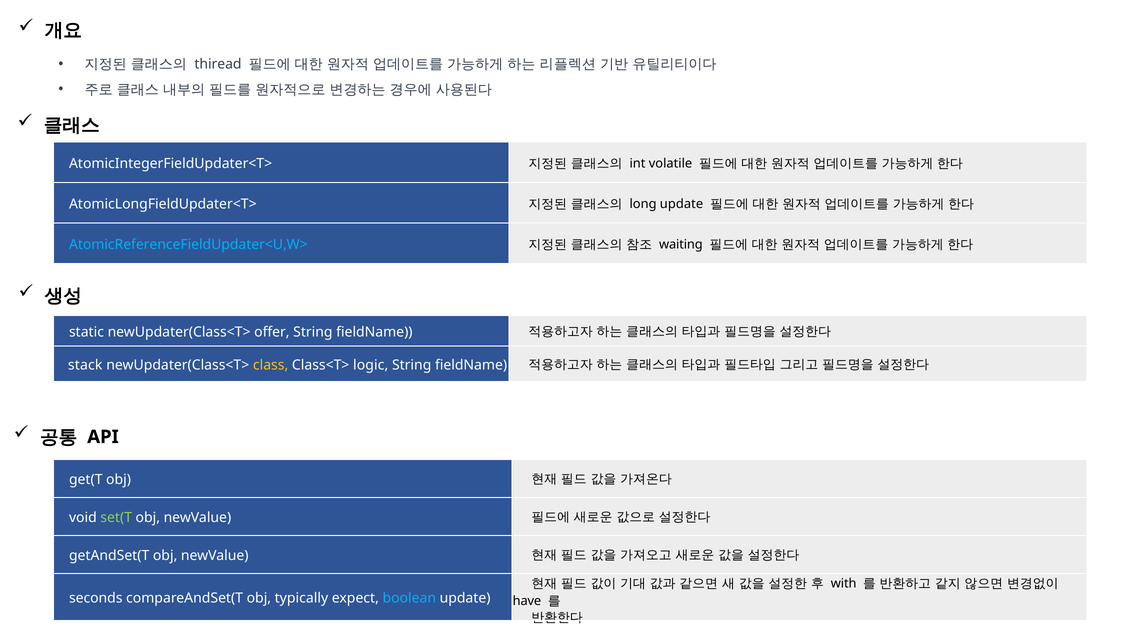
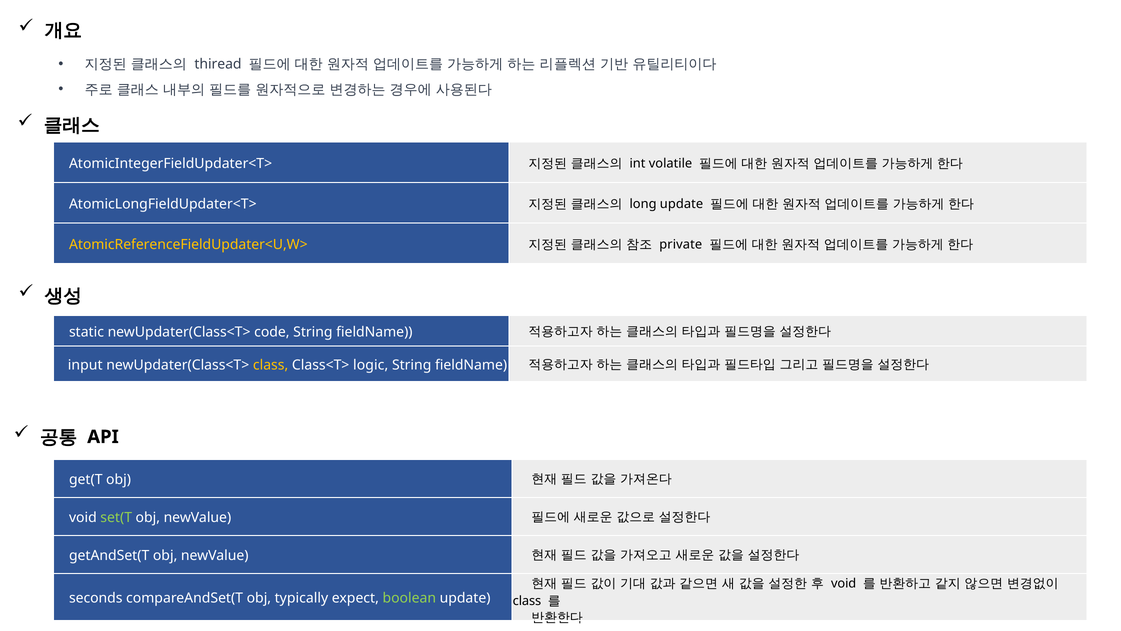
AtomicReferenceFieldUpdater<U,W> colour: light blue -> yellow
waiting: waiting -> private
offer: offer -> code
stack: stack -> input
with at (844, 583): with -> void
boolean colour: light blue -> light green
have at (527, 601): have -> class
